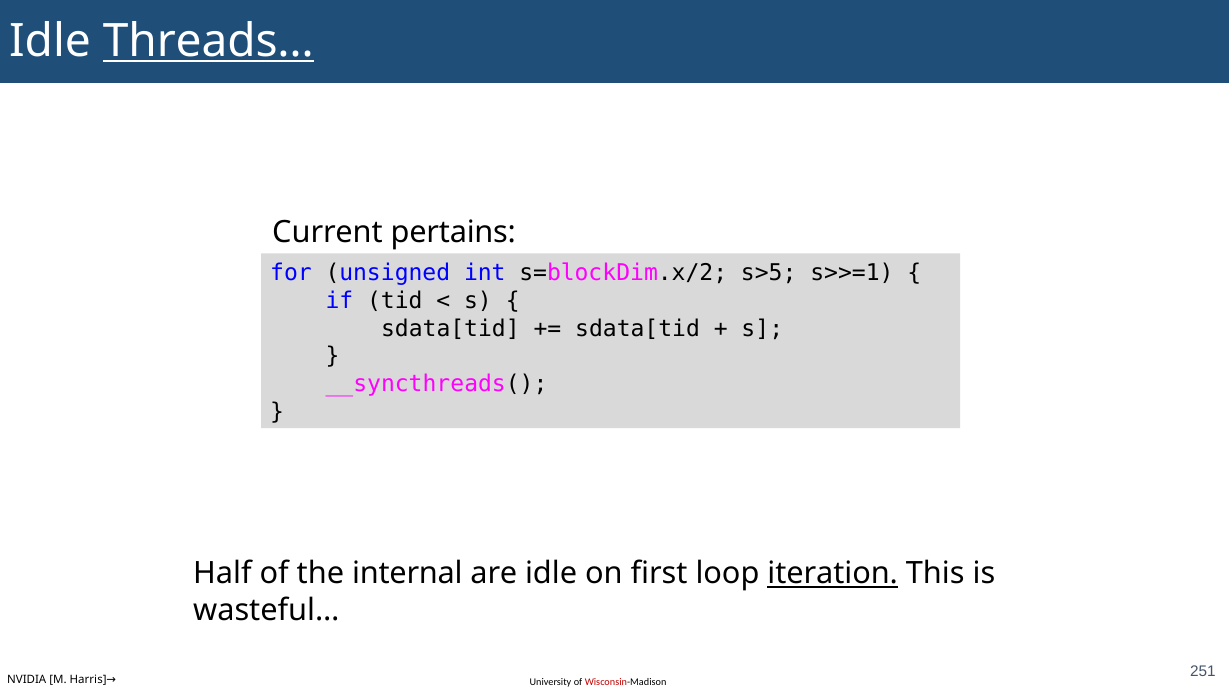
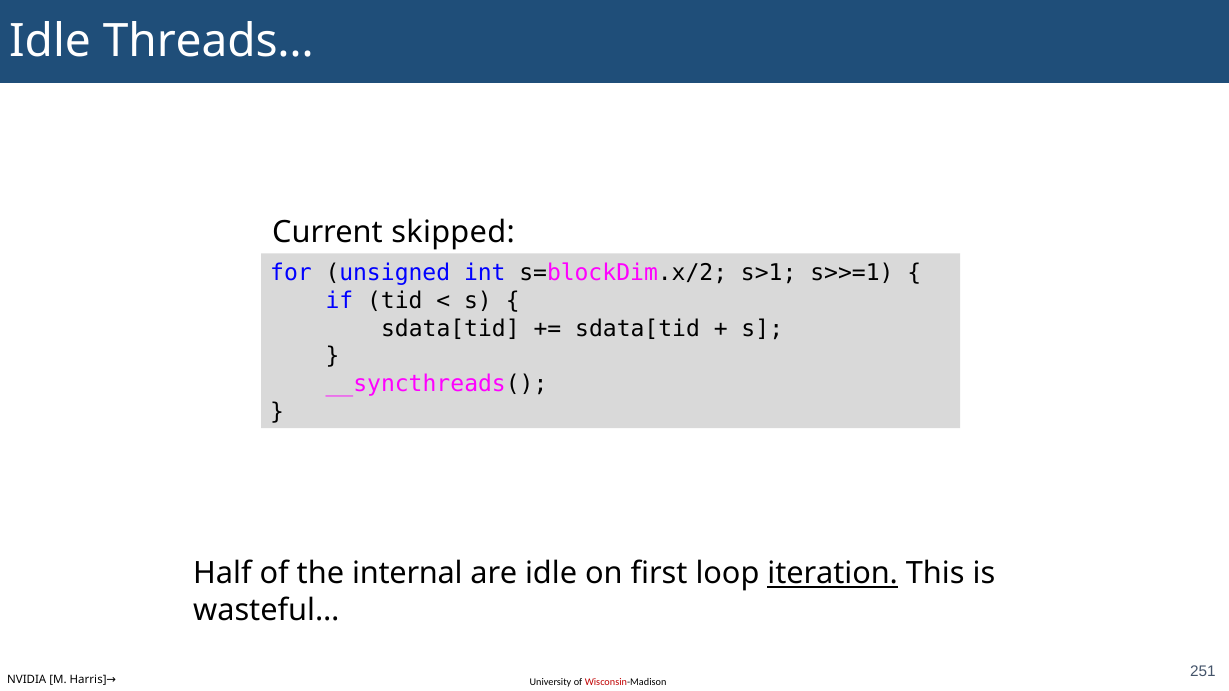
Threads… underline: present -> none
pertains: pertains -> skipped
s>5: s>5 -> s>1
